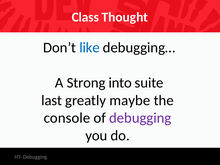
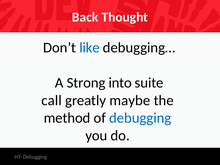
Class: Class -> Back
last: last -> call
console: console -> method
debugging at (140, 118) colour: purple -> blue
